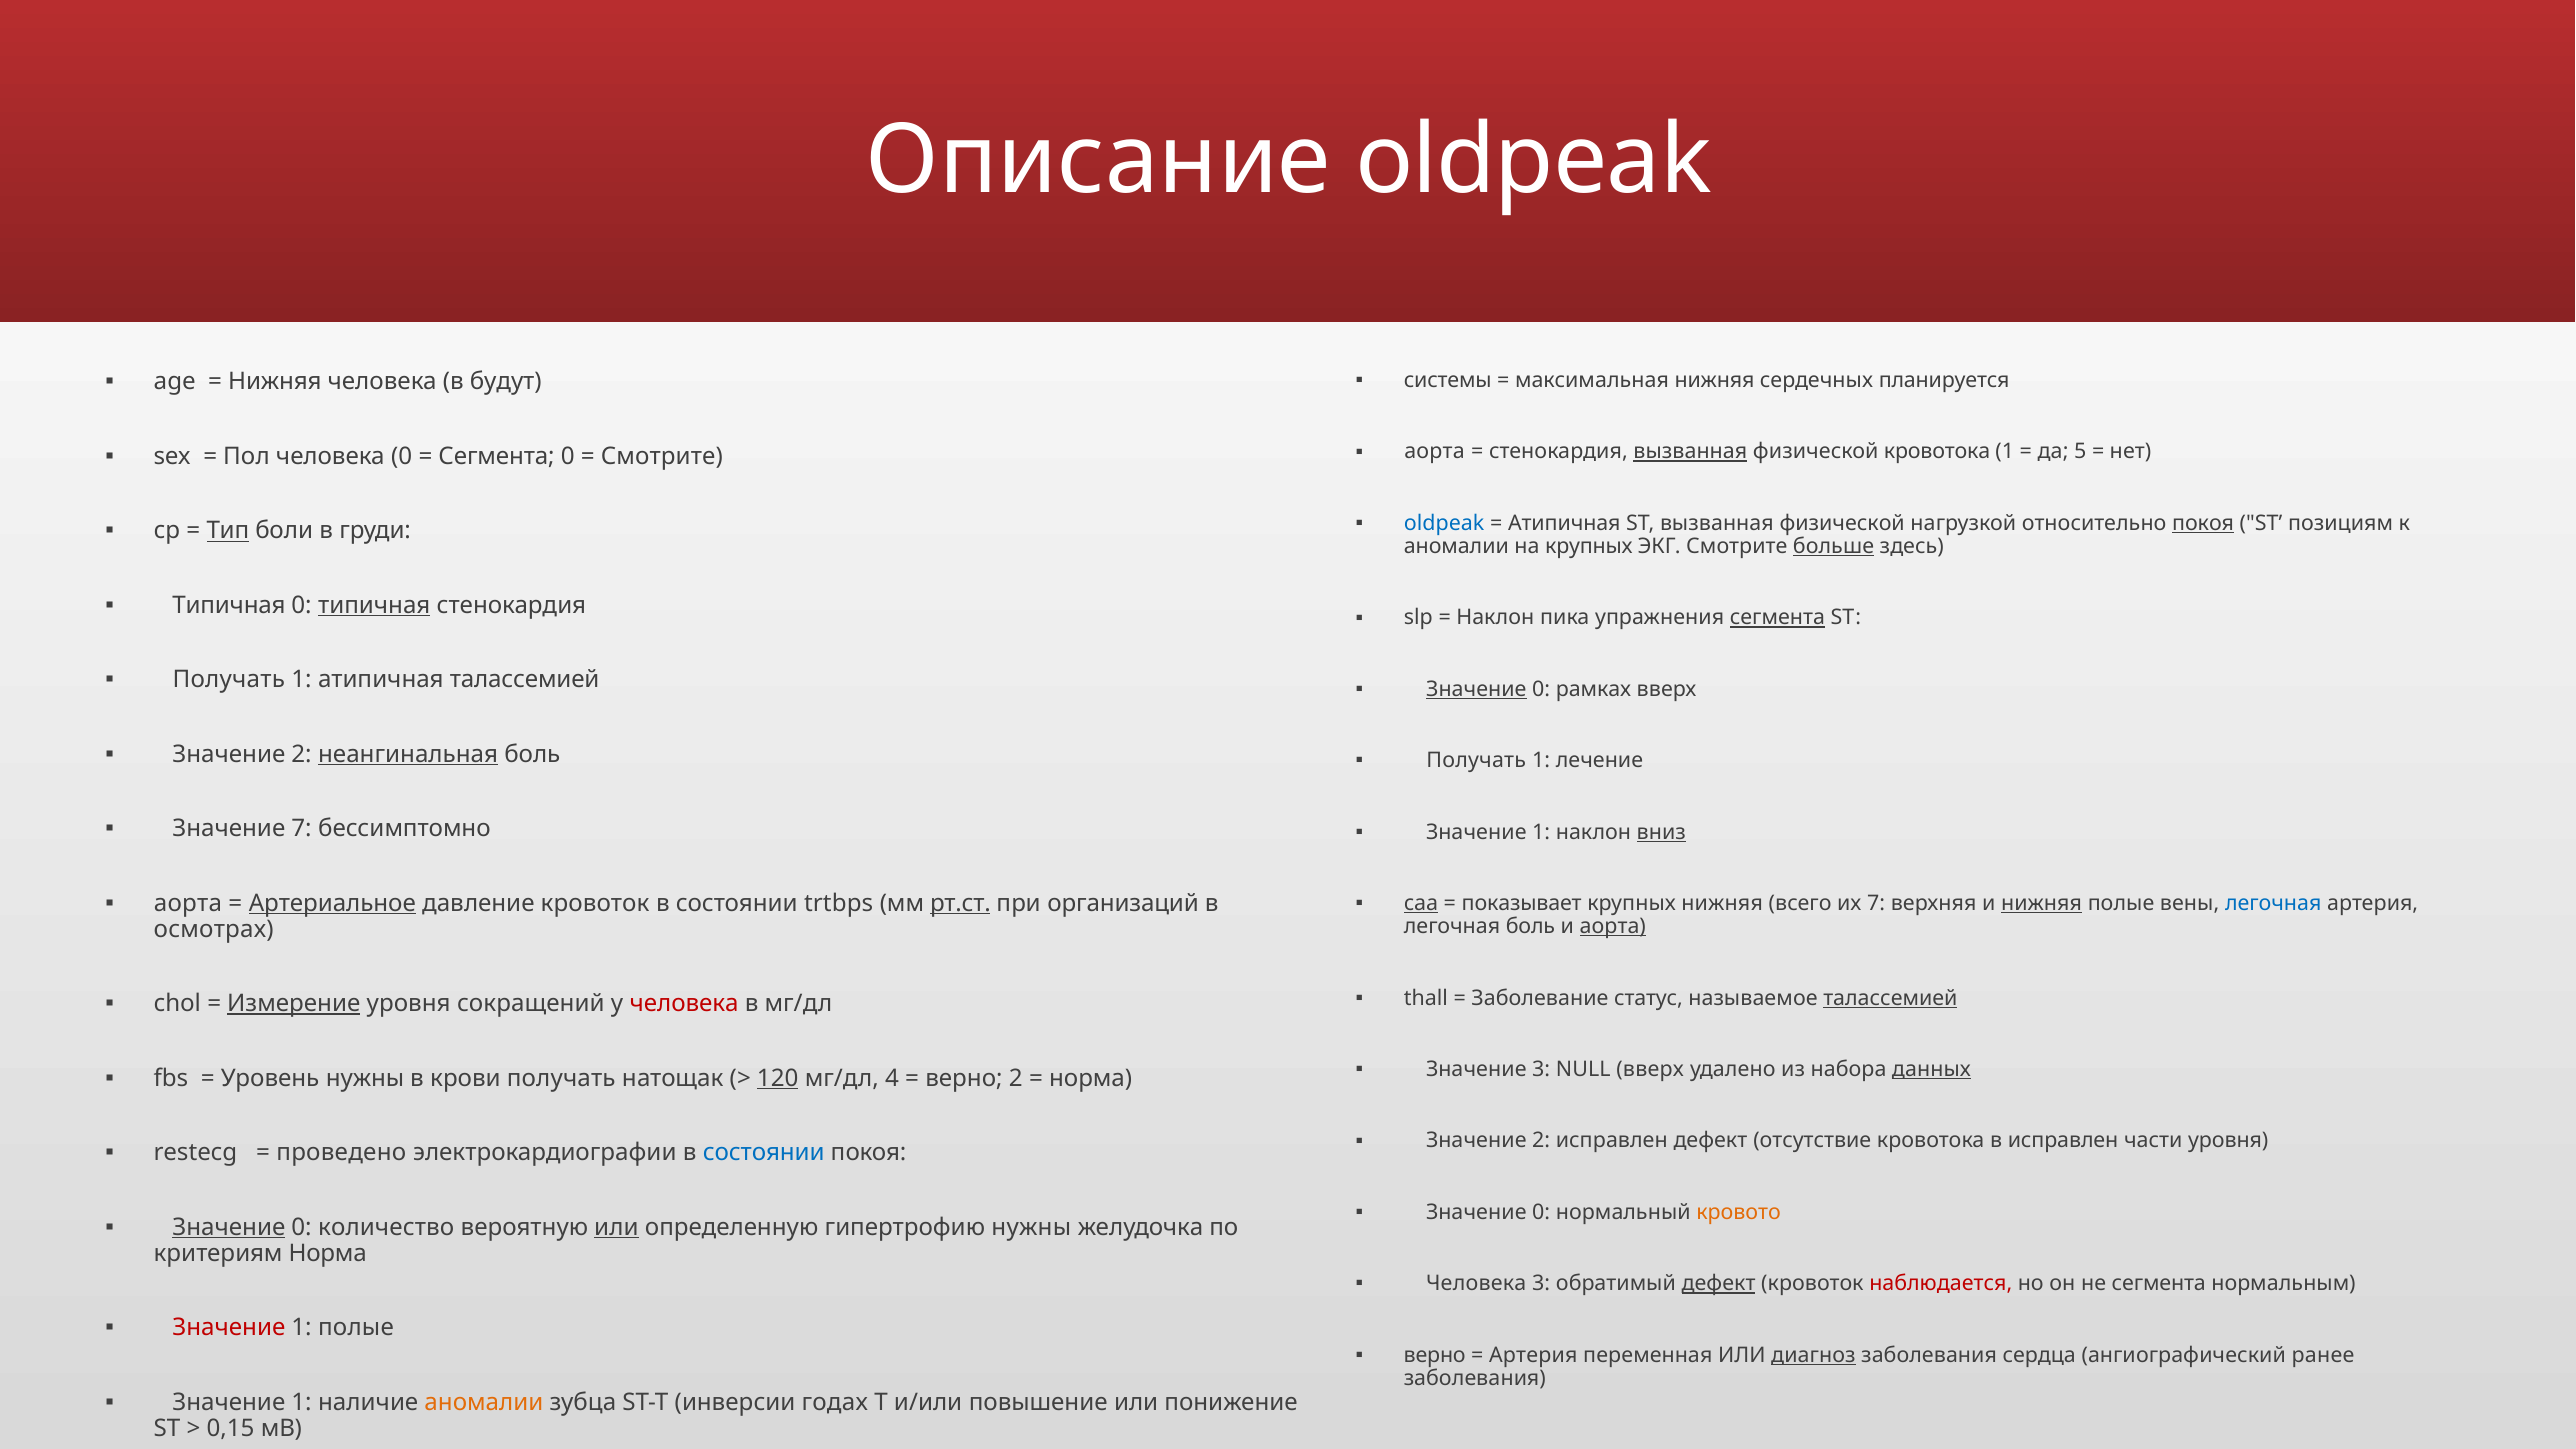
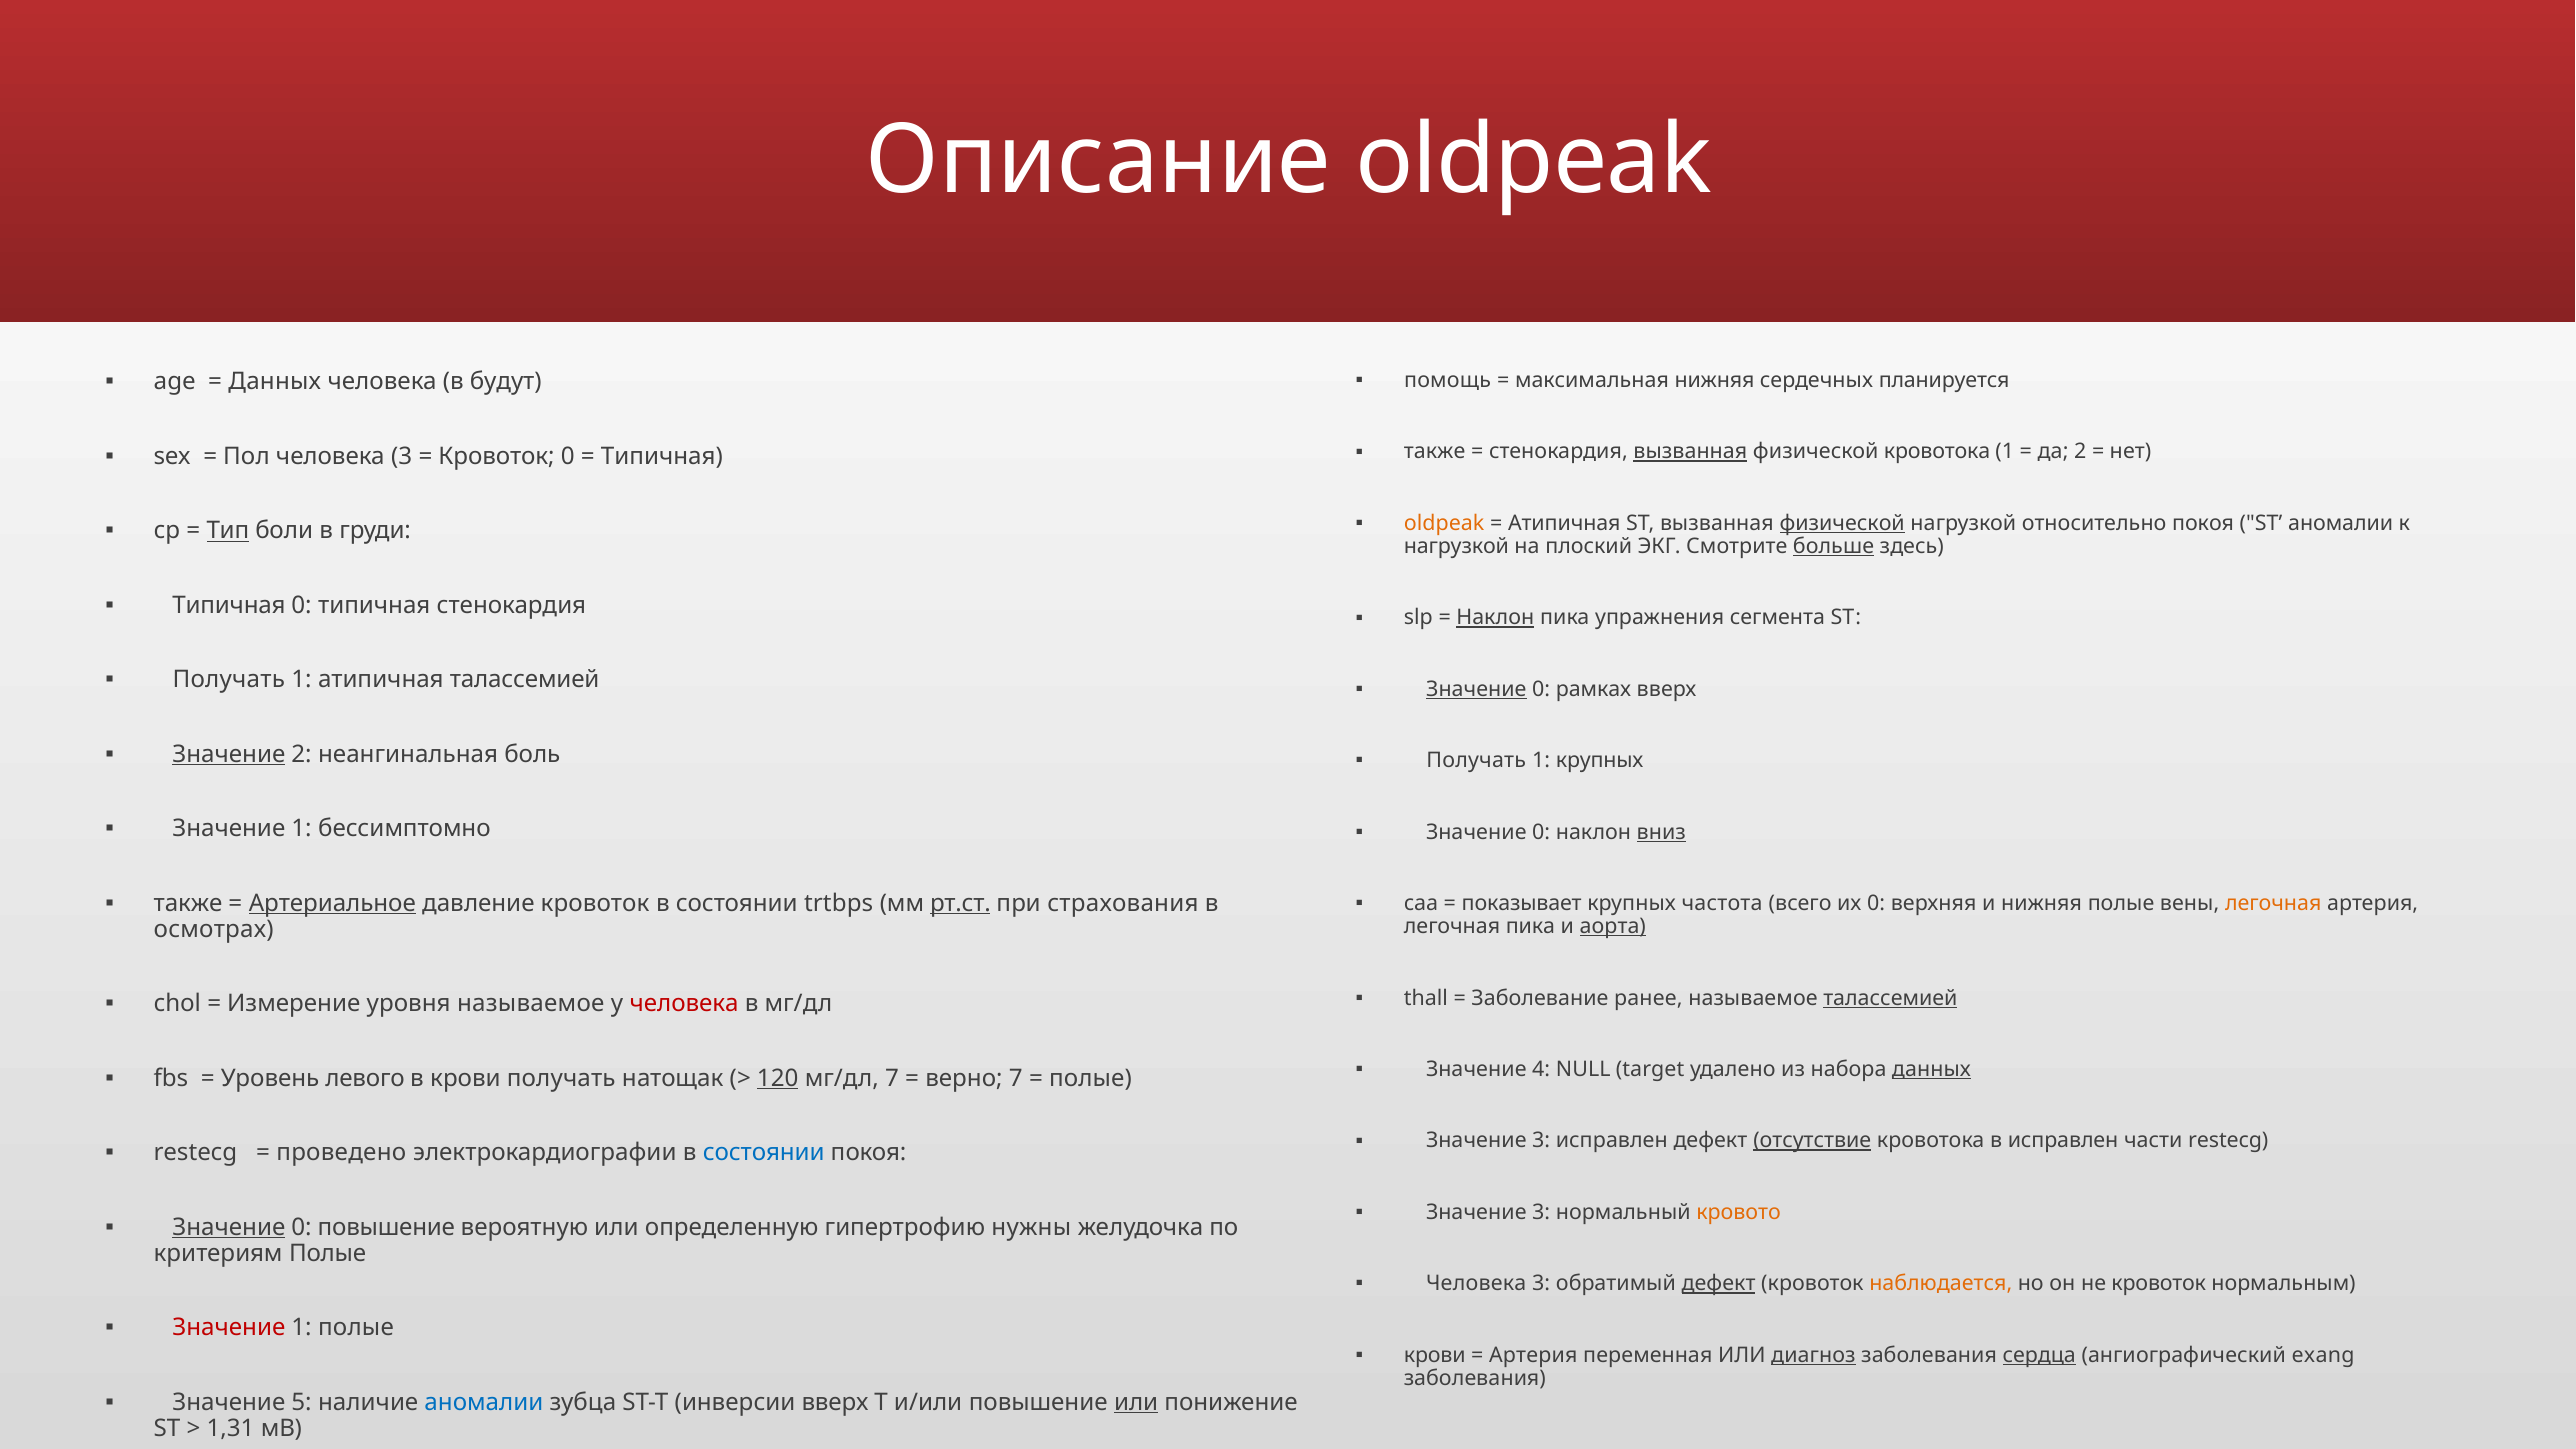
системы: системы -> помощь
Нижняя at (275, 382): Нижняя -> Данных
аорта at (1435, 452): аорта -> также
да 5: 5 -> 2
Пол человека 0: 0 -> 3
Сегмента at (497, 456): Сегмента -> Кровоток
Смотрите at (662, 456): Смотрите -> Типичная
oldpeak at (1444, 523) colour: blue -> orange
физической at (1842, 523) underline: none -> present
покоя at (2203, 523) underline: present -> none
ST позициям: позициям -> аномалии
аномалии at (1456, 546): аномалии -> нагрузкой
на крупных: крупных -> плоский
типичная at (374, 605) underline: present -> none
Наклон at (1495, 618) underline: none -> present
сегмента at (1777, 618) underline: present -> none
Значение at (229, 754) underline: none -> present
неангинальная underline: present -> none
1 лечение: лечение -> крупных
7 at (302, 829): 7 -> 1
1 at (1541, 832): 1 -> 0
аорта at (188, 903): аорта -> также
организаций: организаций -> страхования
caa underline: present -> none
крупных нижняя: нижняя -> частота
их 7: 7 -> 0
нижняя at (2041, 903) underline: present -> none
легочная at (2273, 903) colour: blue -> orange
легочная боль: боль -> пика
статус: статус -> ранее
Измерение underline: present -> none
уровня сокращений: сокращений -> называемое
Значение 3: 3 -> 4
NULL вверх: вверх -> target
Уровень нужны: нужны -> левого
мг/дл 4: 4 -> 7
верно 2: 2 -> 7
норма at (1091, 1078): норма -> полые
2 at (1541, 1141): 2 -> 3
отсутствие underline: none -> present
части уровня: уровня -> restecg
0 at (1541, 1212): 0 -> 3
0 количество: количество -> повышение
или at (616, 1227) underline: present -> none
критериям Норма: Норма -> Полые
наблюдается colour: red -> orange
не сегмента: сегмента -> кровоток
верно at (1435, 1355): верно -> крови
сердца underline: none -> present
ранее: ранее -> exang
1 at (302, 1402): 1 -> 5
аномалии at (484, 1402) colour: orange -> blue
инверсии годах: годах -> вверх
или at (1136, 1402) underline: none -> present
0,15: 0,15 -> 1,31
